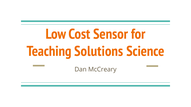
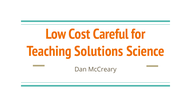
Sensor: Sensor -> Careful
